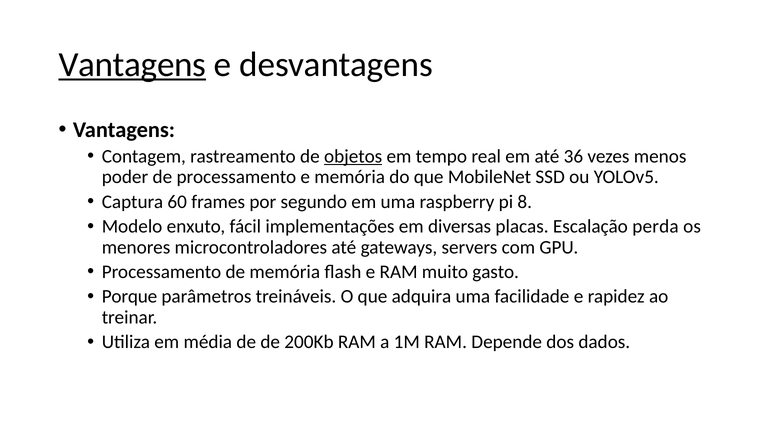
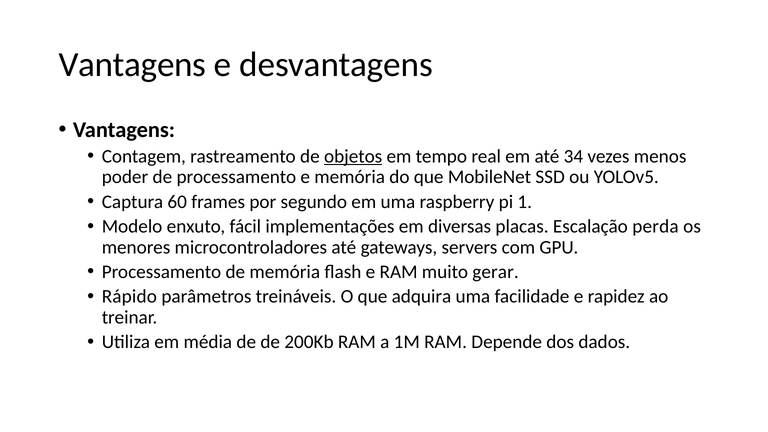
Vantagens at (132, 65) underline: present -> none
36: 36 -> 34
8: 8 -> 1
gasto: gasto -> gerar
Porque: Porque -> Rápido
